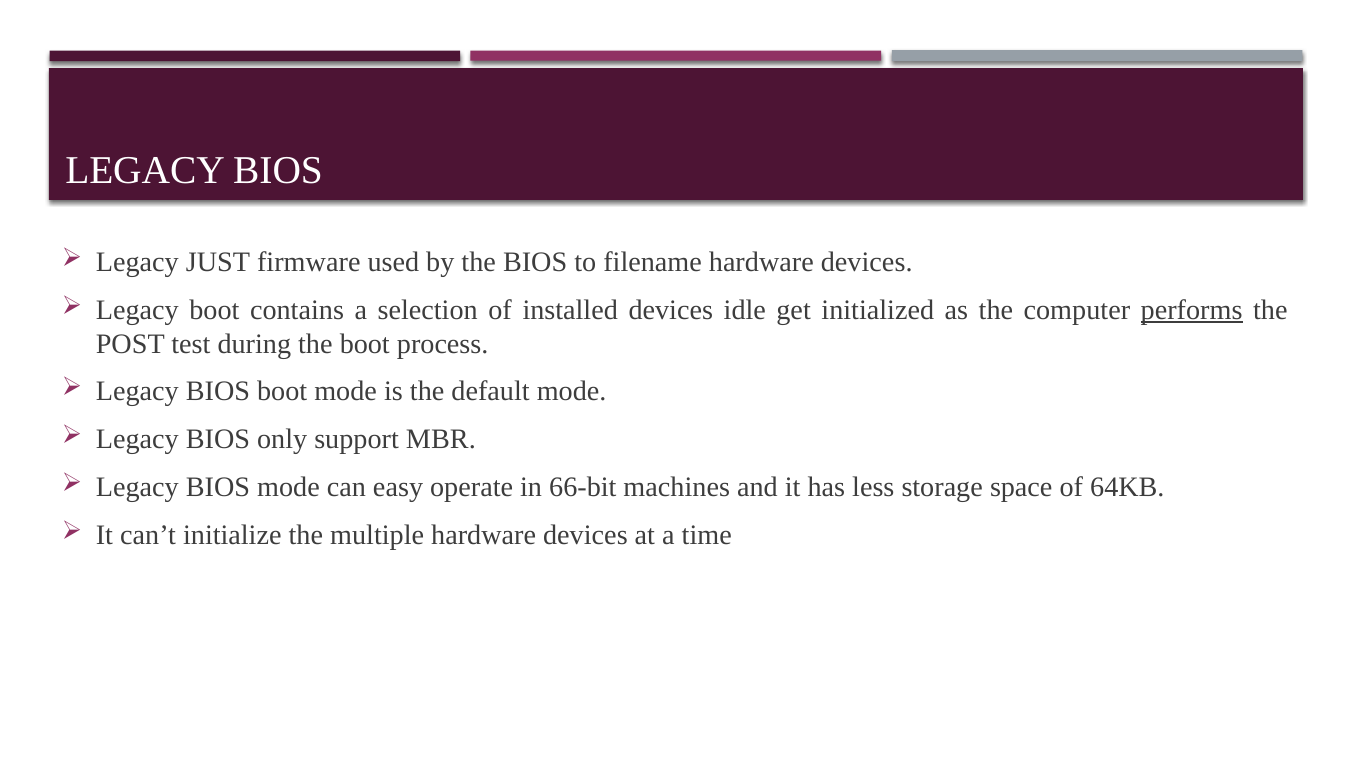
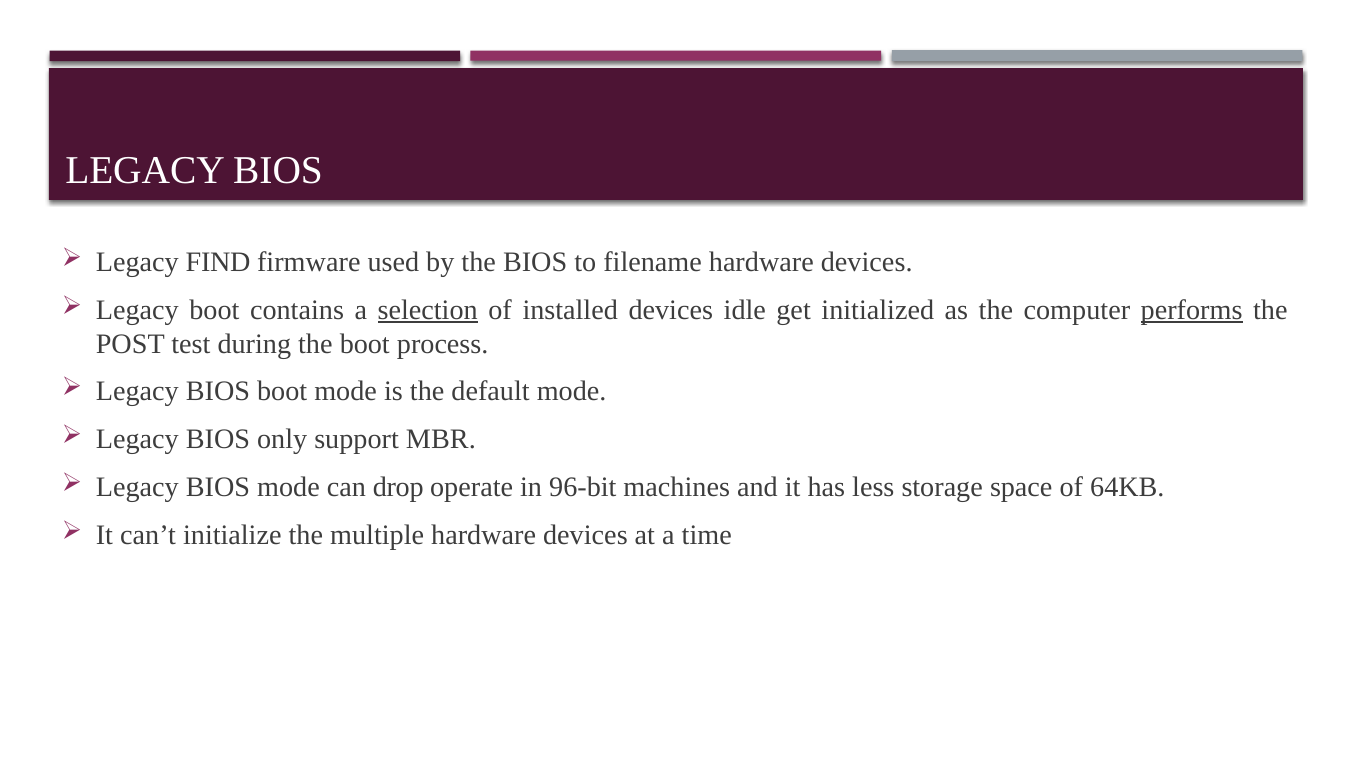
JUST: JUST -> FIND
selection underline: none -> present
easy: easy -> drop
66-bit: 66-bit -> 96-bit
